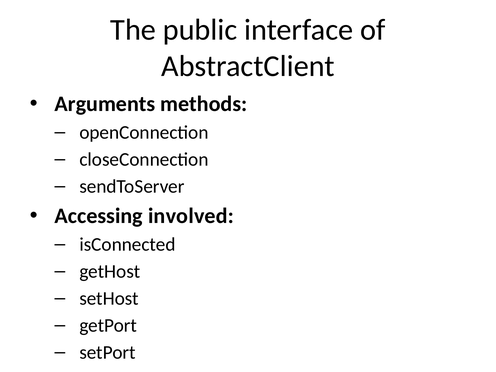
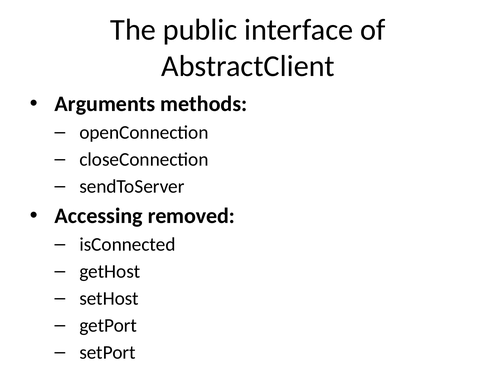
involved: involved -> removed
